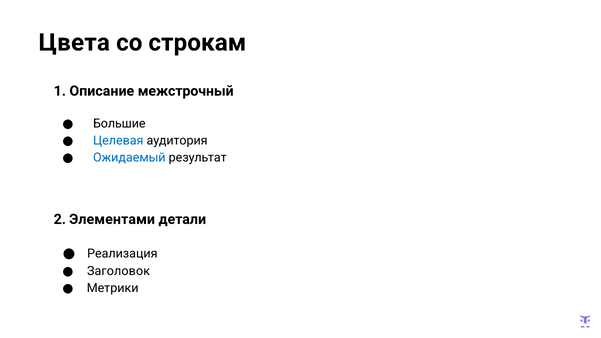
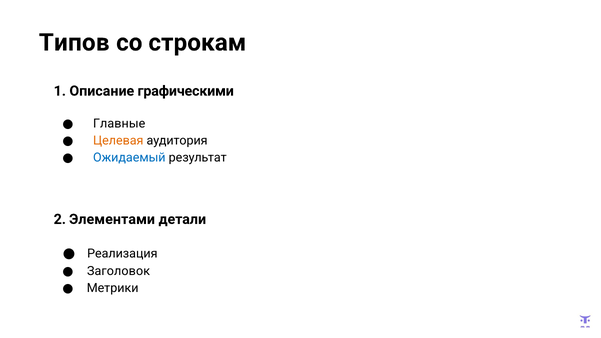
Цвета: Цвета -> Типов
межстрочный: межстрочный -> графическими
Большие: Большие -> Главные
Целевая colour: blue -> orange
